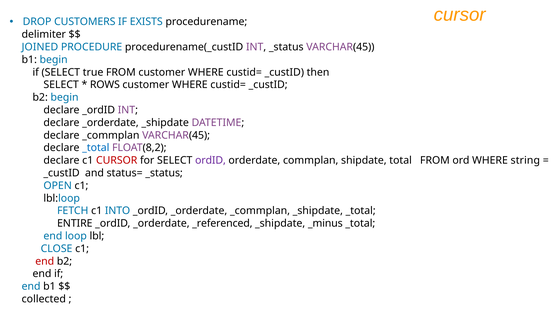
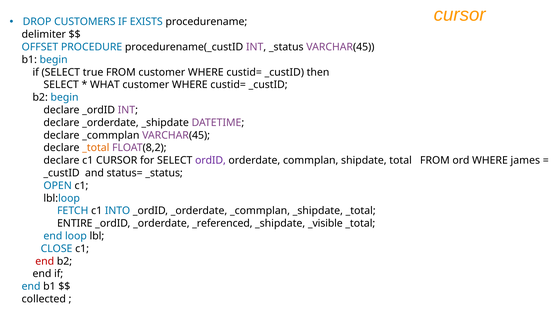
JOINED: JOINED -> OFFSET
ROWS: ROWS -> WHAT
_total at (96, 148) colour: blue -> orange
CURSOR at (117, 160) colour: red -> black
string: string -> james
_minus: _minus -> _visible
